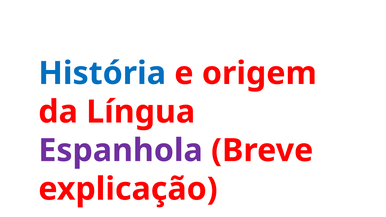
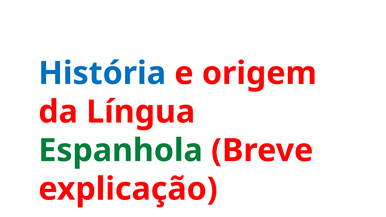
Espanhola colour: purple -> green
